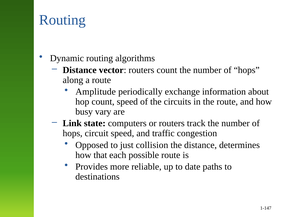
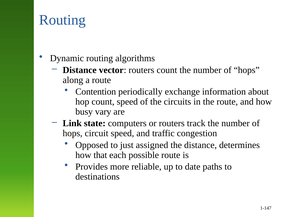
Amplitude: Amplitude -> Contention
collision: collision -> assigned
